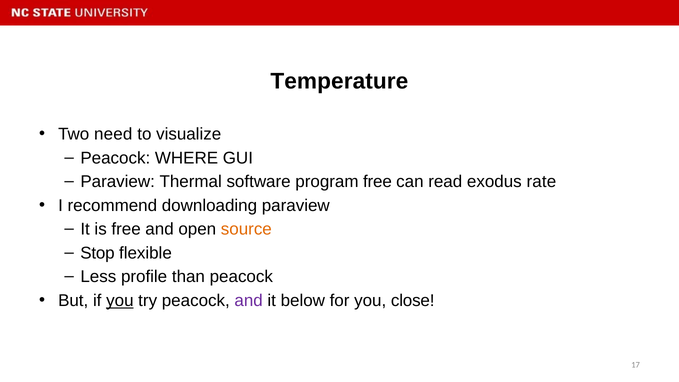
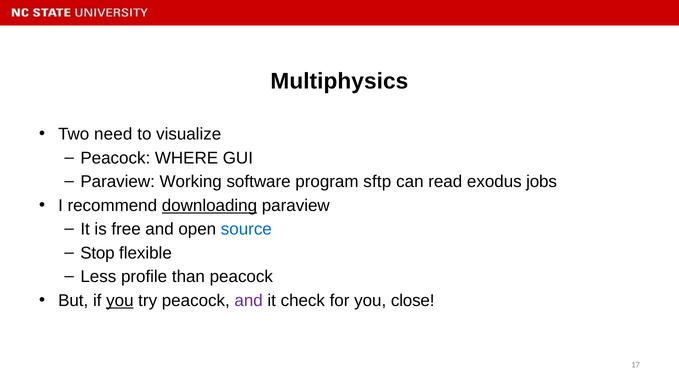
Temperature: Temperature -> Multiphysics
Thermal: Thermal -> Working
program free: free -> sftp
rate: rate -> jobs
downloading underline: none -> present
source colour: orange -> blue
below: below -> check
